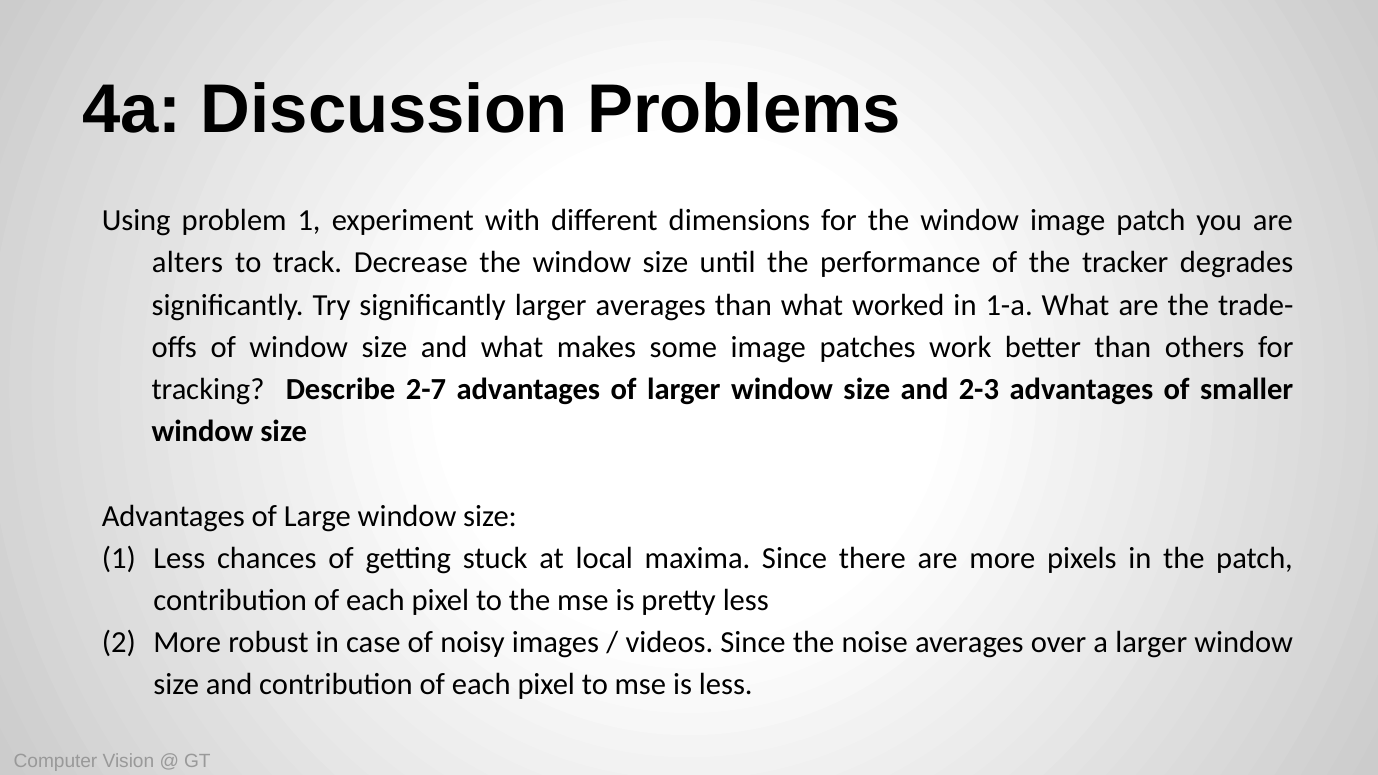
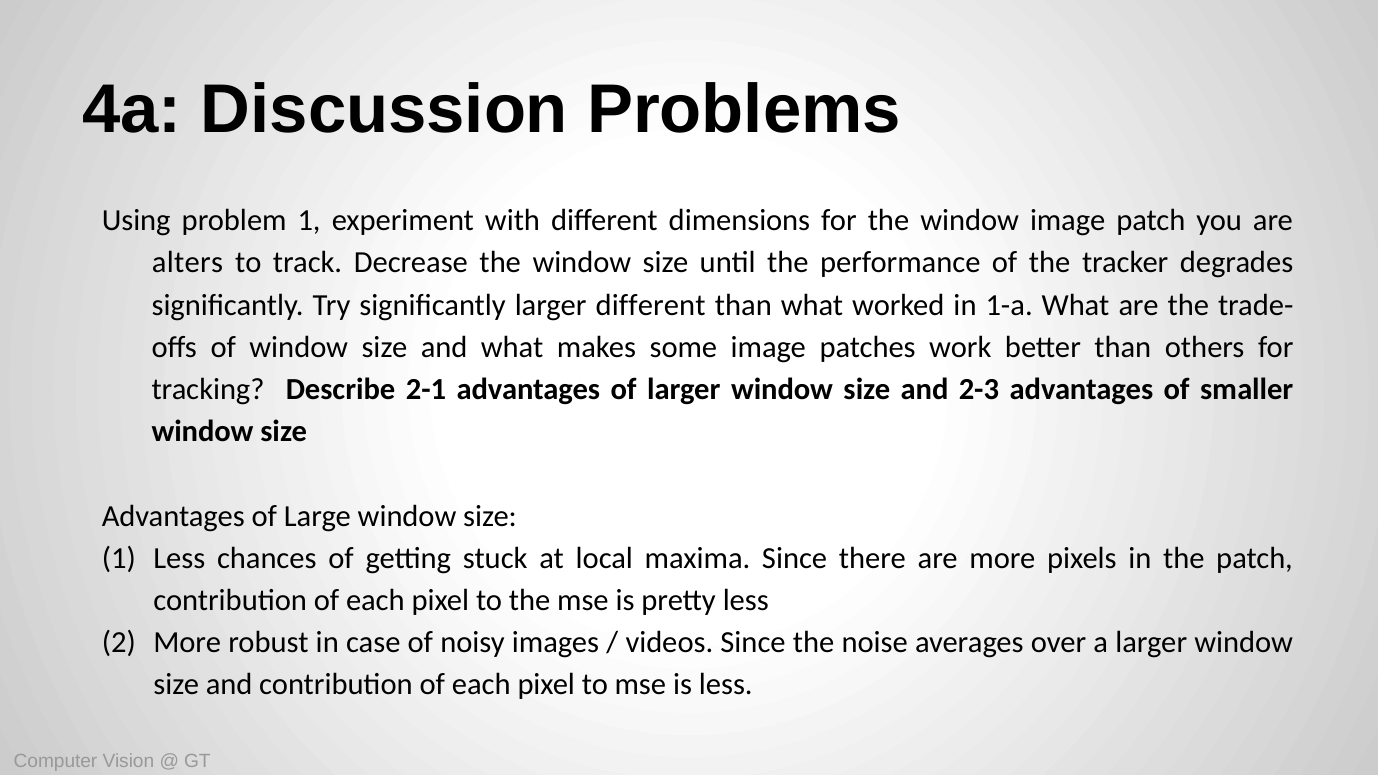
larger averages: averages -> different
2-7: 2-7 -> 2-1
